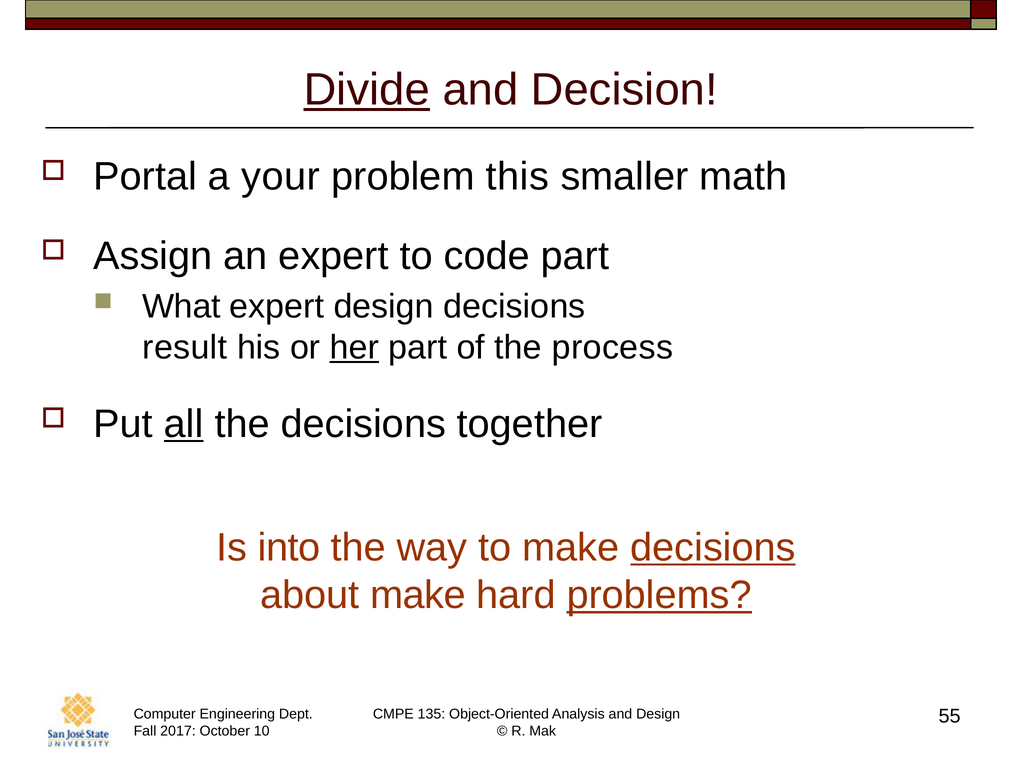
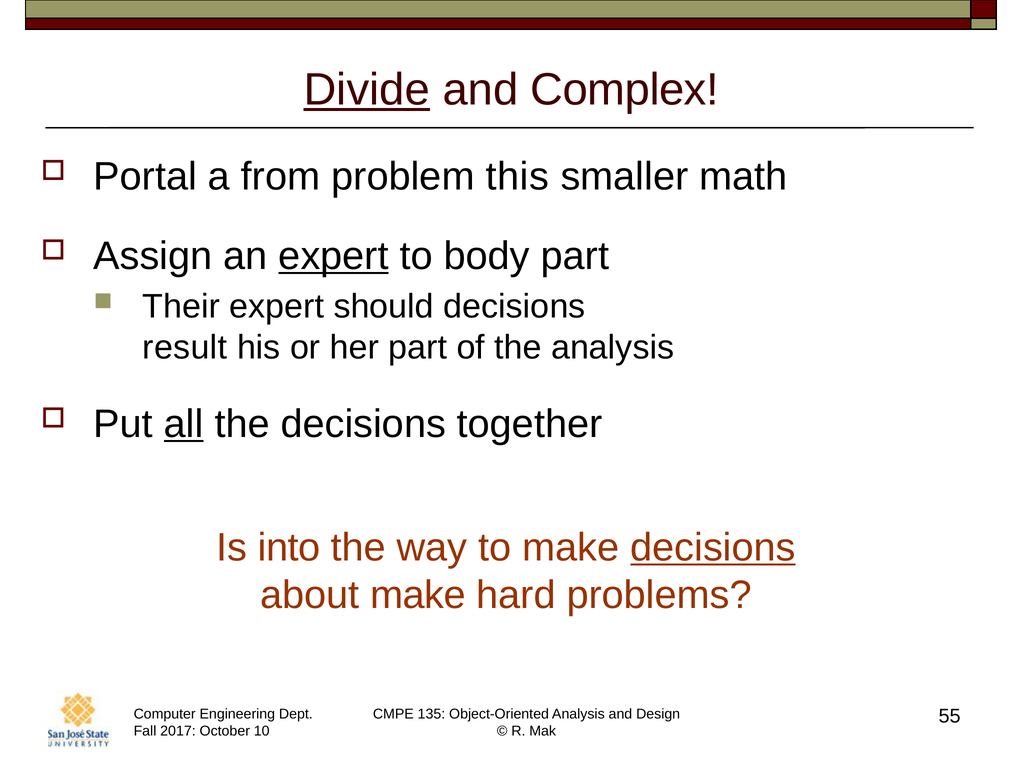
Decision: Decision -> Complex
your: your -> from
expert at (334, 256) underline: none -> present
code: code -> body
What: What -> Their
expert design: design -> should
her underline: present -> none
the process: process -> analysis
problems underline: present -> none
